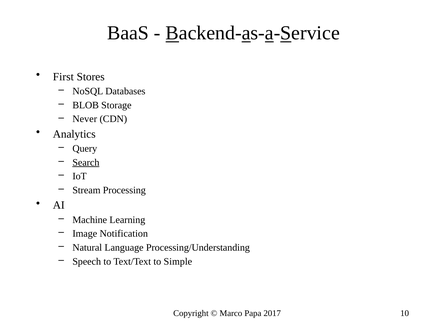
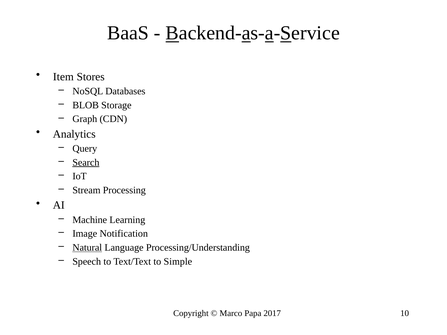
First: First -> Item
Never: Never -> Graph
Natural underline: none -> present
